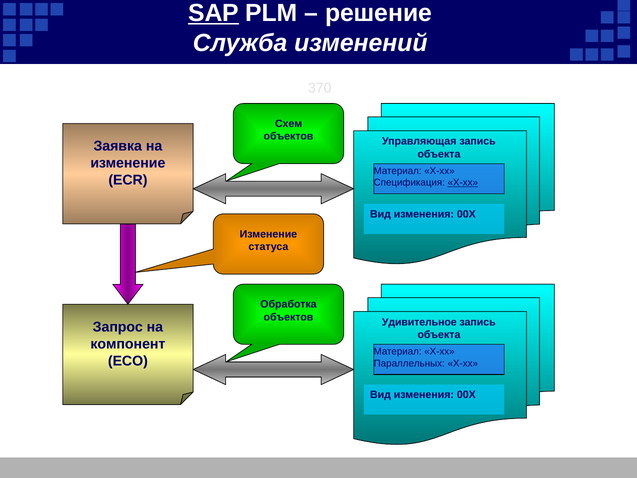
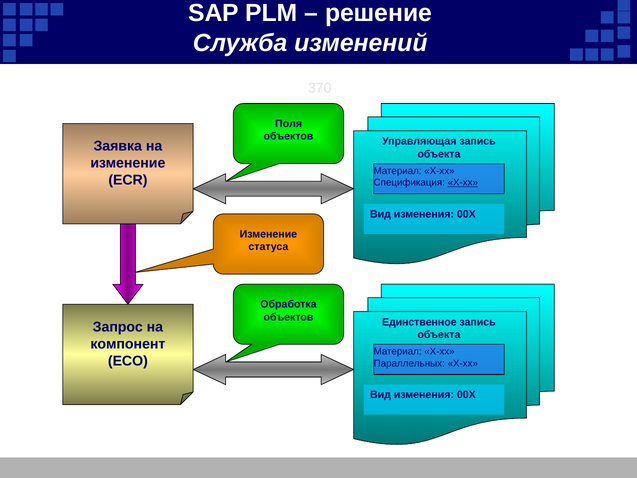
SAP underline: present -> none
Схем: Схем -> Поля
Удивительное: Удивительное -> Единственное
